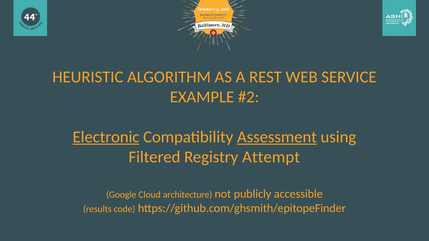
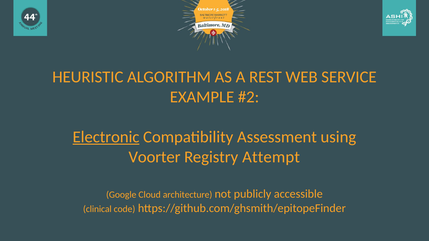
Assessment underline: present -> none
Filtered: Filtered -> Voorter
results: results -> clinical
